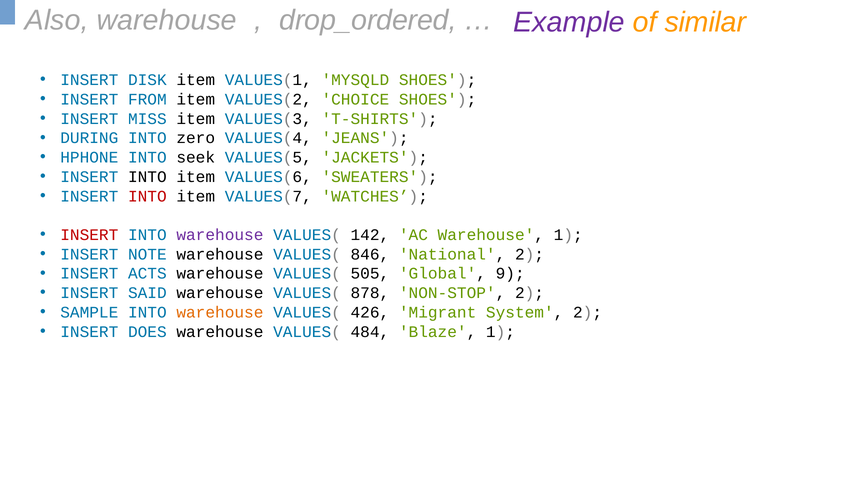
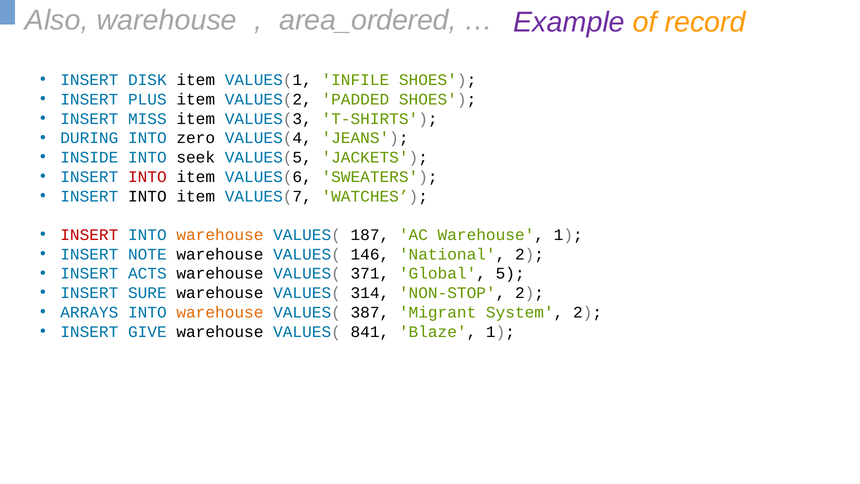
drop_ordered: drop_ordered -> area_ordered
similar: similar -> record
MYSQLD: MYSQLD -> INFILE
FROM: FROM -> PLUS
CHOICE: CHOICE -> PADDED
HPHONE: HPHONE -> INSIDE
INTO at (147, 177) colour: black -> red
INTO at (147, 196) colour: red -> black
warehouse at (220, 235) colour: purple -> orange
142: 142 -> 187
846: 846 -> 146
505: 505 -> 371
9: 9 -> 5
SAID: SAID -> SURE
878: 878 -> 314
SAMPLE: SAMPLE -> ARRAYS
426: 426 -> 387
DOES: DOES -> GIVE
484: 484 -> 841
